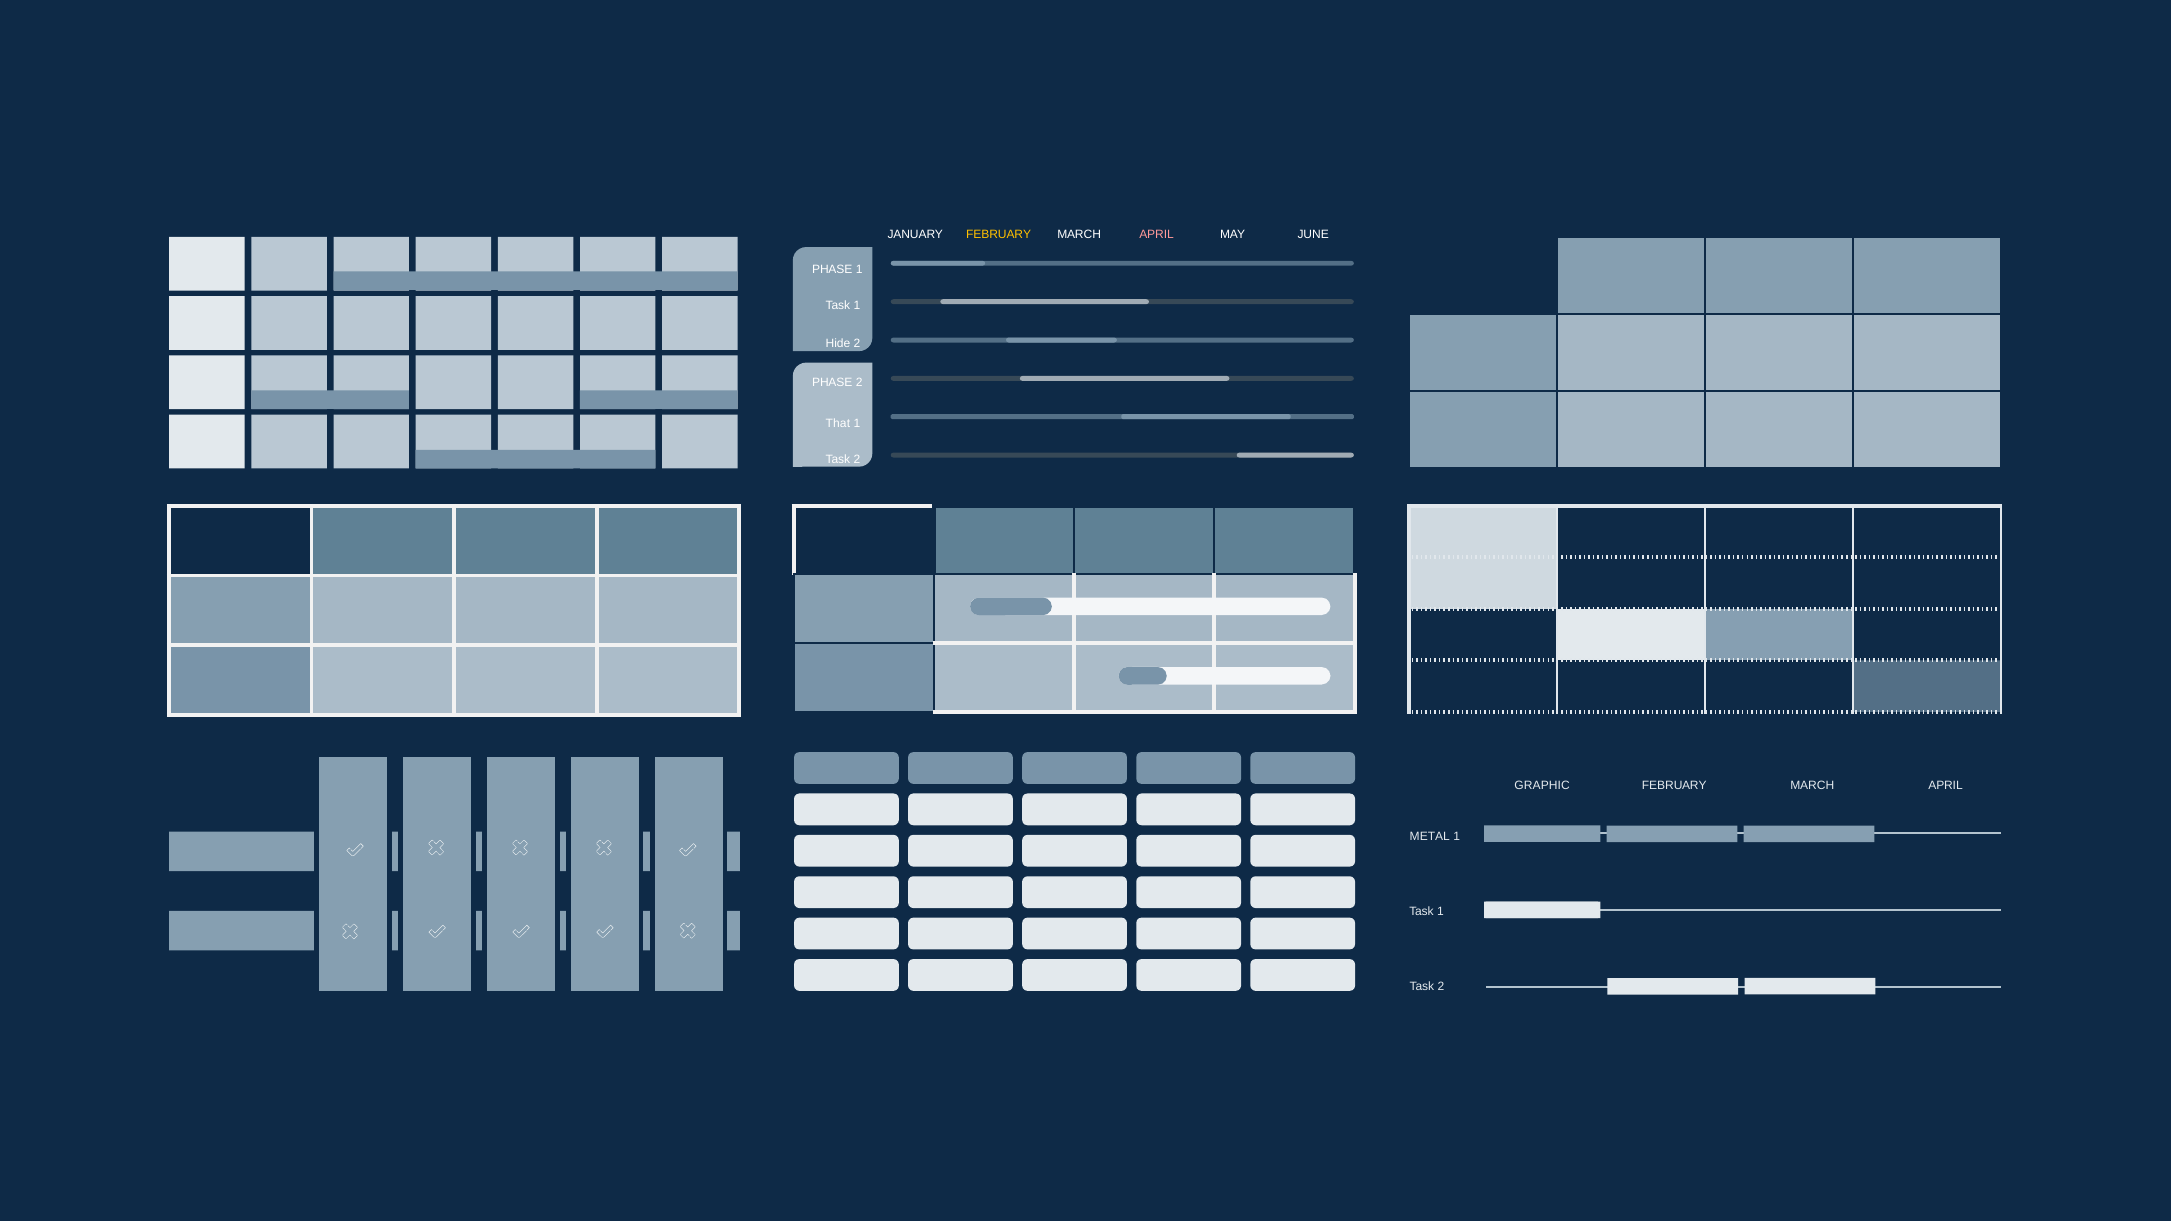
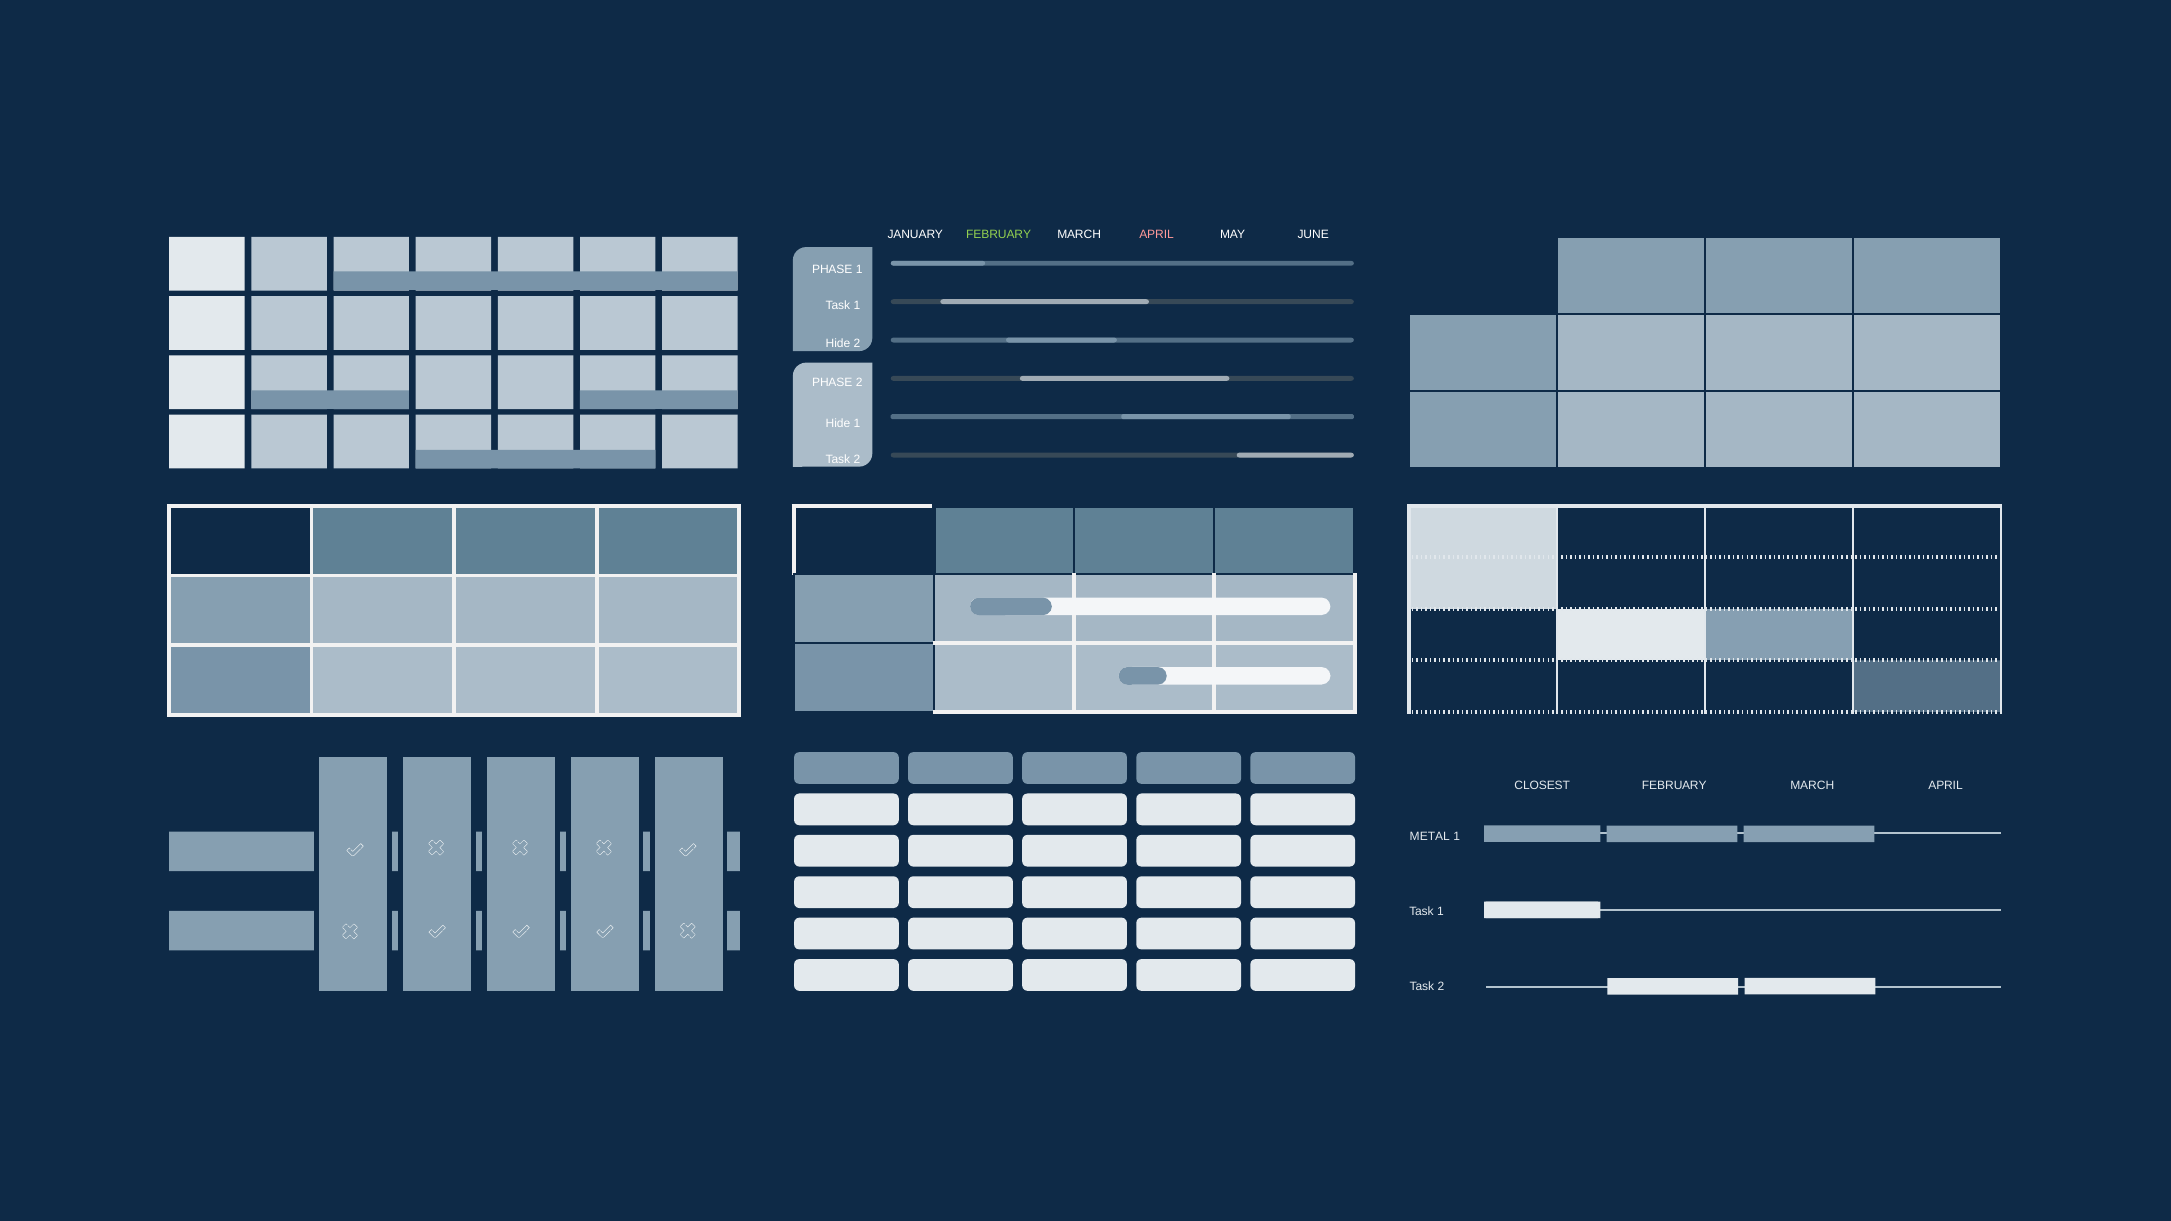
FEBRUARY at (999, 234) colour: yellow -> light green
That at (838, 424): That -> Hide
GRAPHIC: GRAPHIC -> CLOSEST
